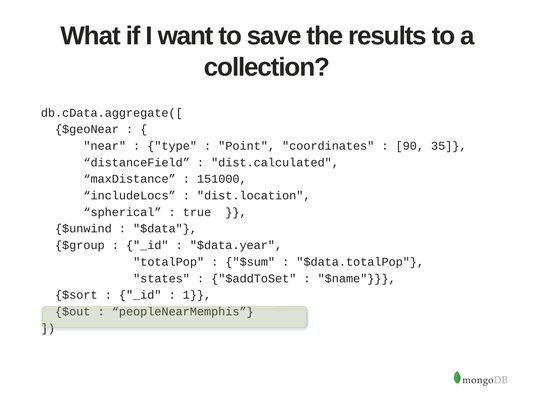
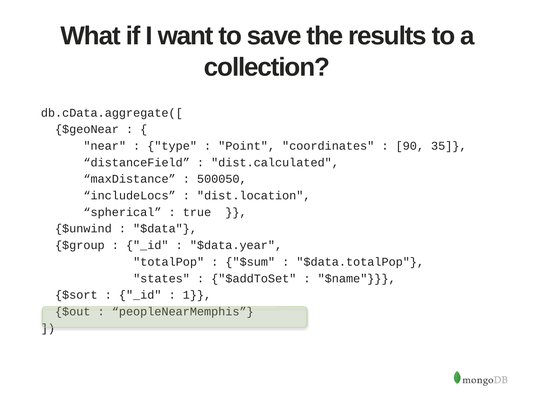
151000: 151000 -> 500050
